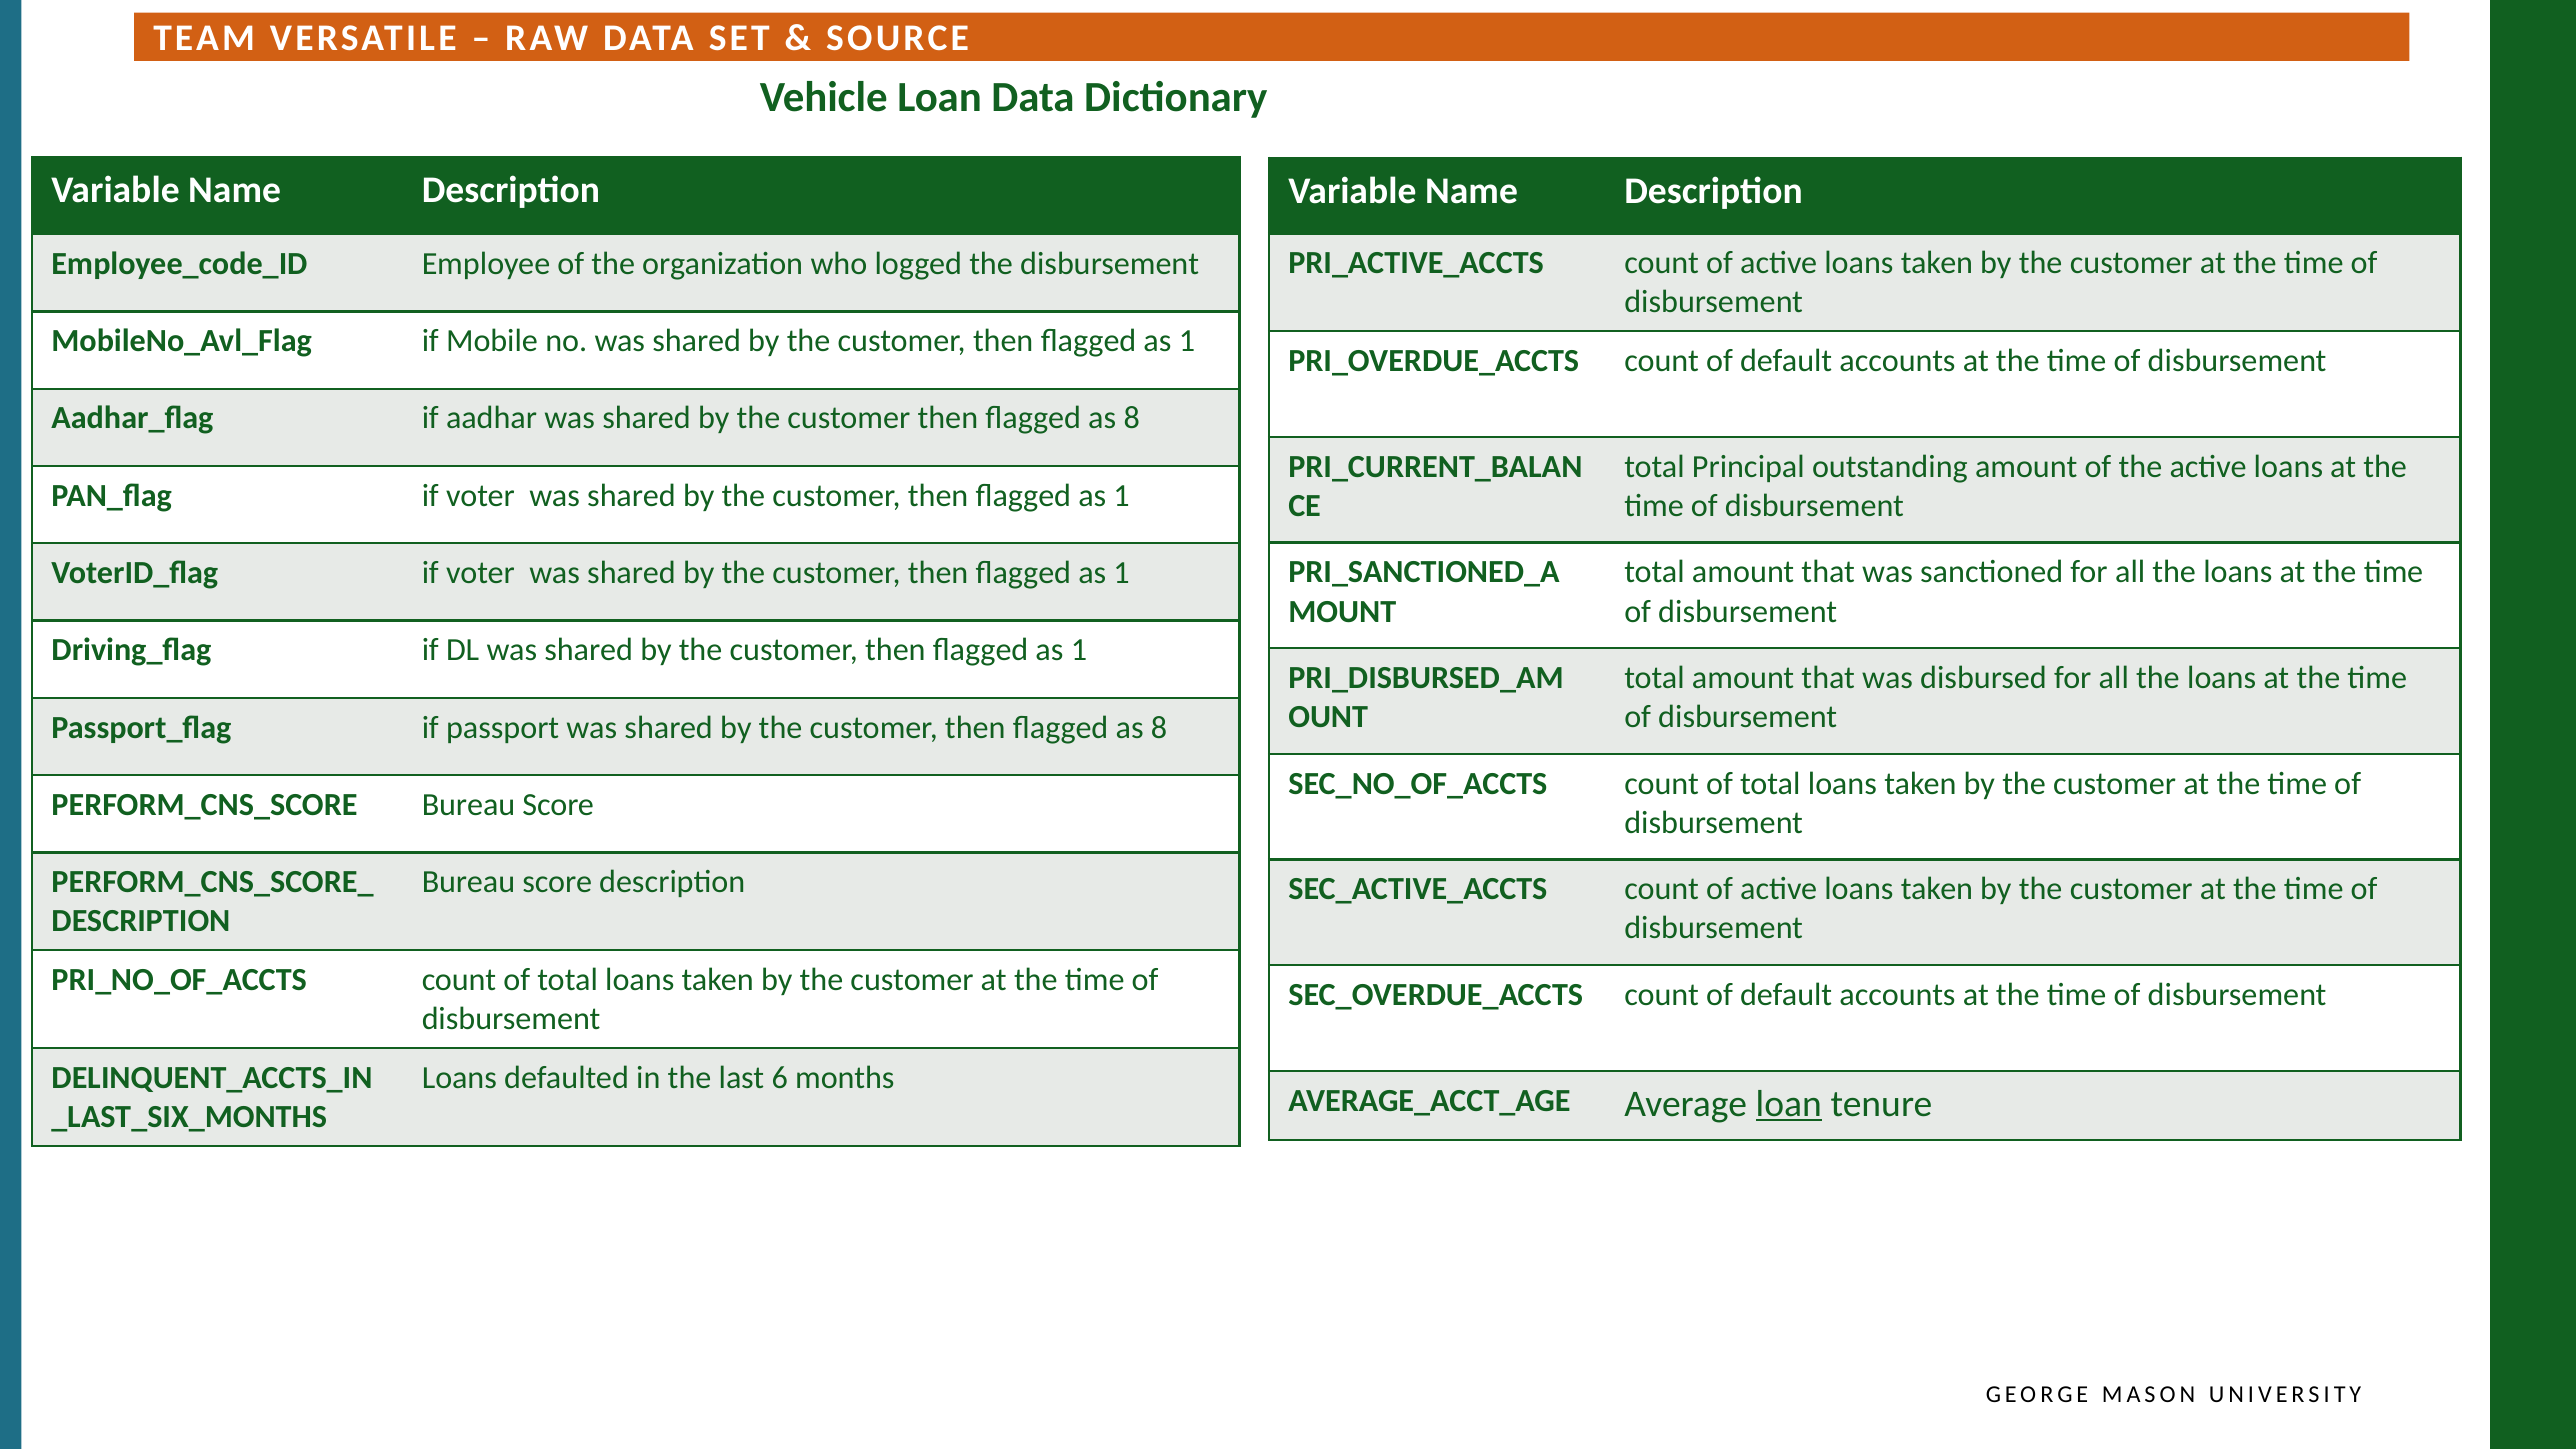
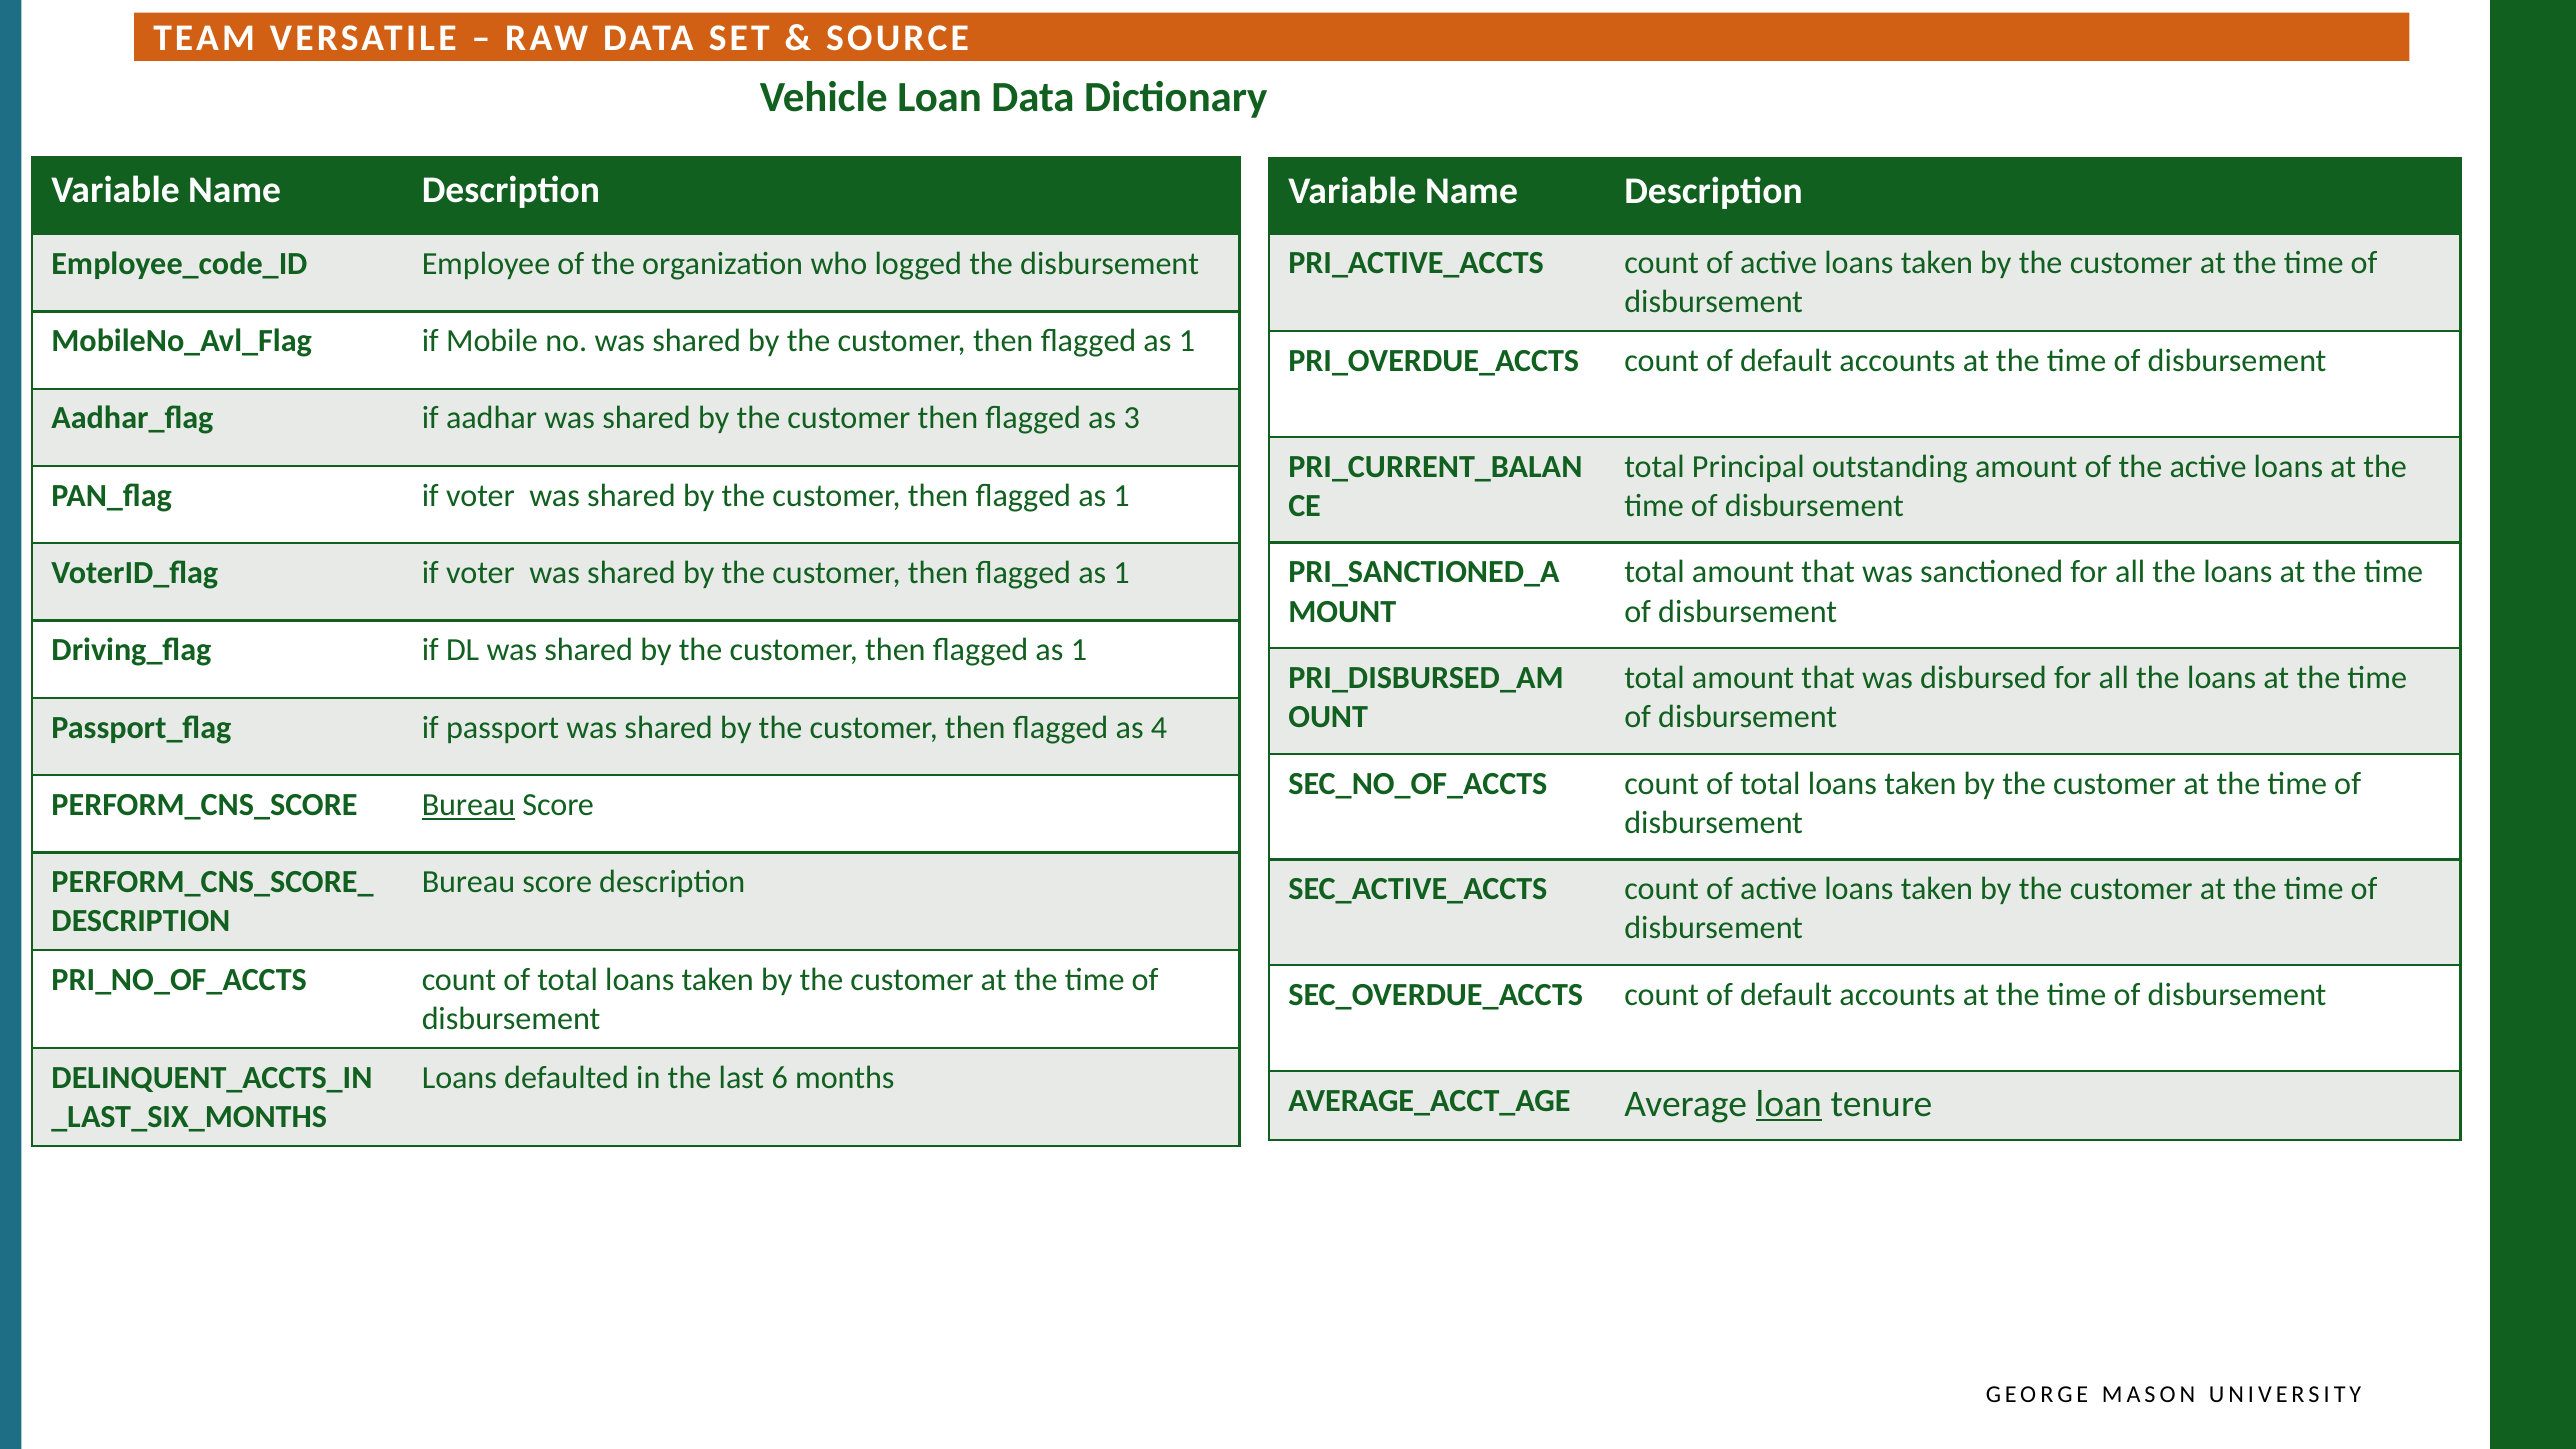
8 at (1132, 418): 8 -> 3
8 at (1159, 727): 8 -> 4
Bureau at (469, 805) underline: none -> present
